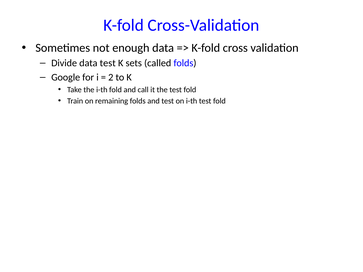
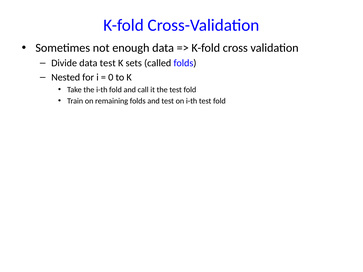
Google: Google -> Nested
2: 2 -> 0
